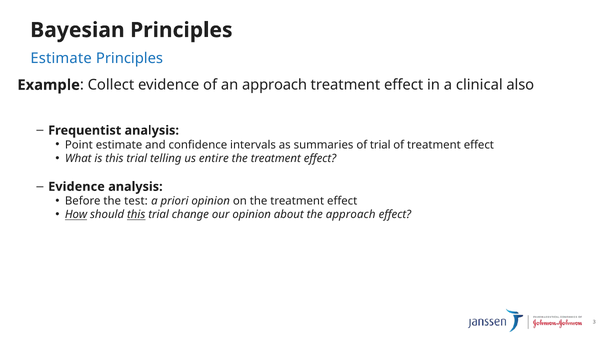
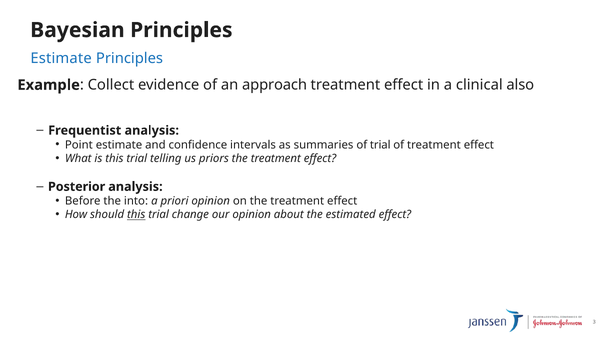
entire: entire -> priors
Evidence at (76, 187): Evidence -> Posterior
test: test -> into
How underline: present -> none
the approach: approach -> estimated
